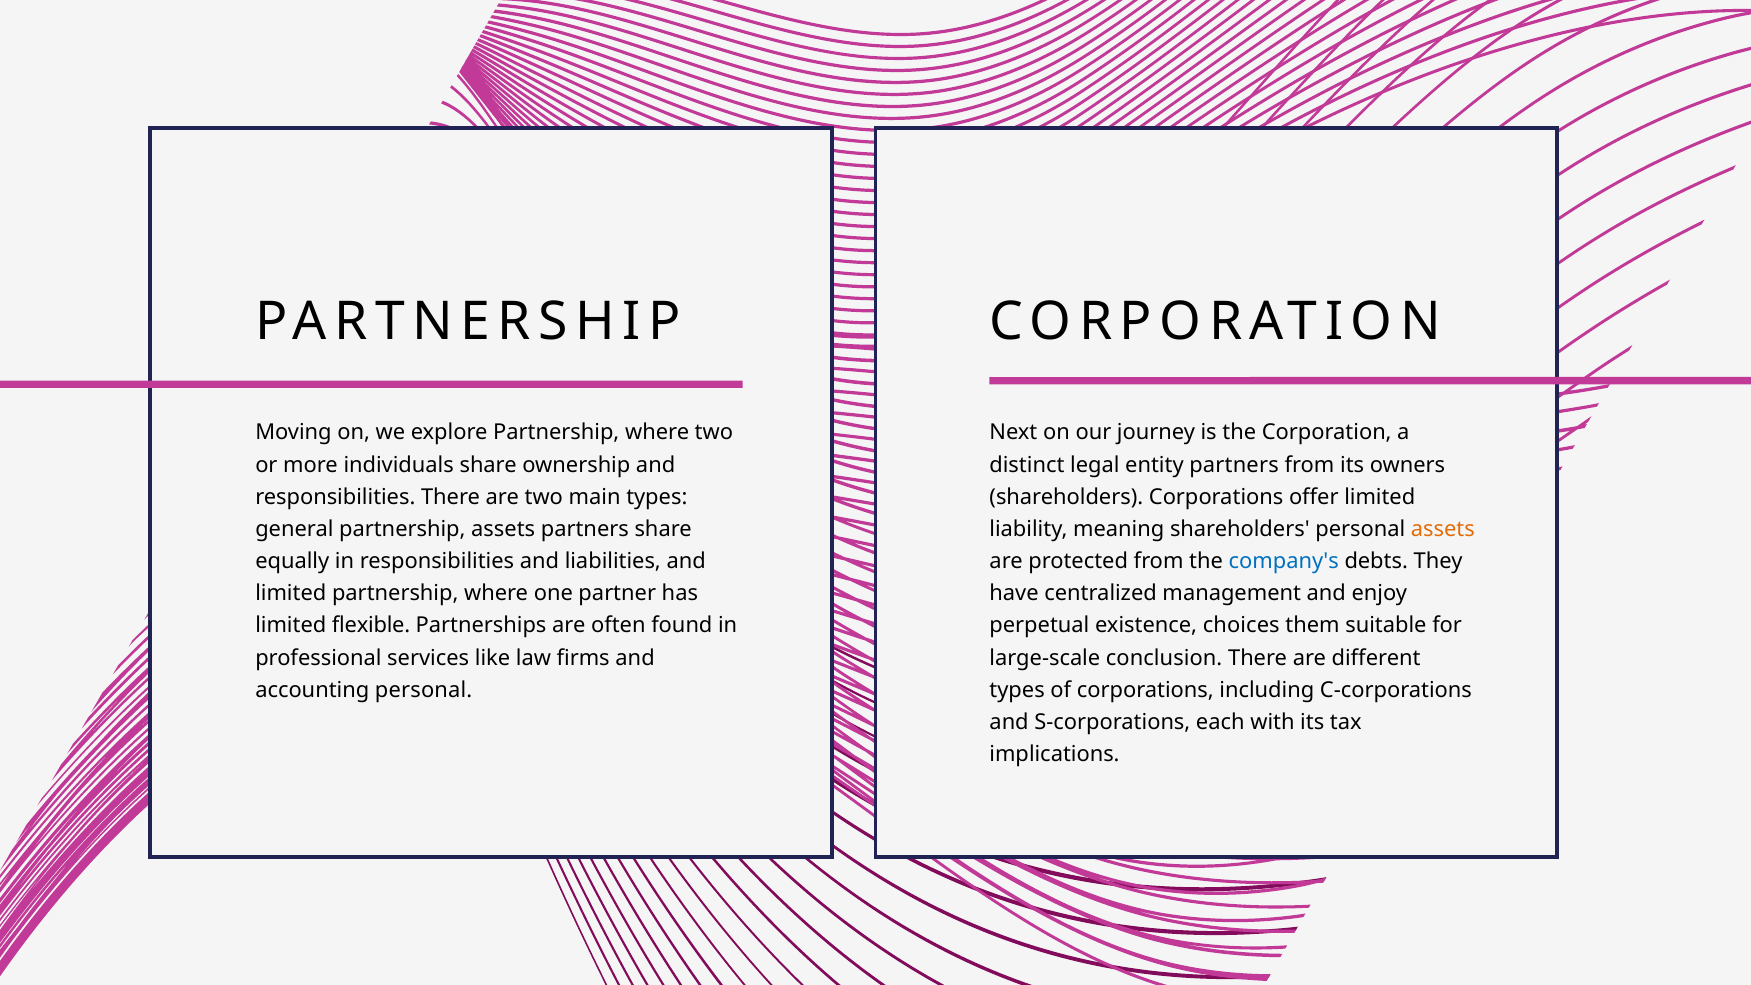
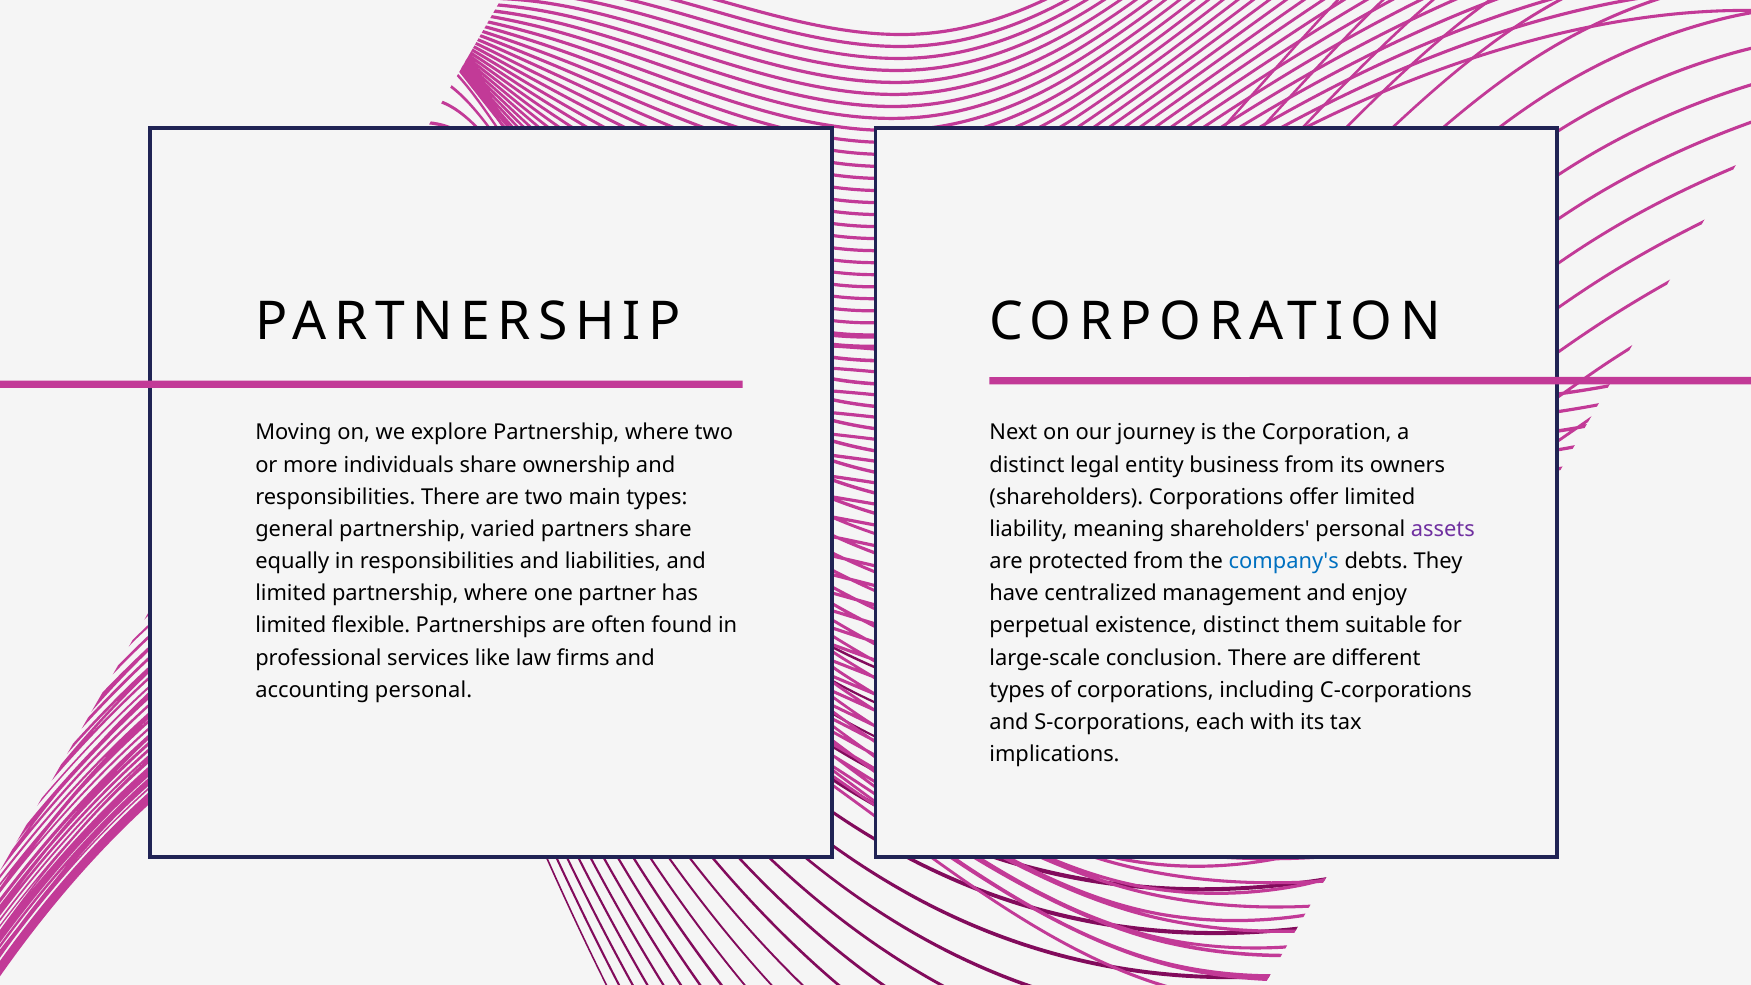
entity partners: partners -> business
assets at (1443, 529) colour: orange -> purple
partnership assets: assets -> varied
existence choices: choices -> distinct
